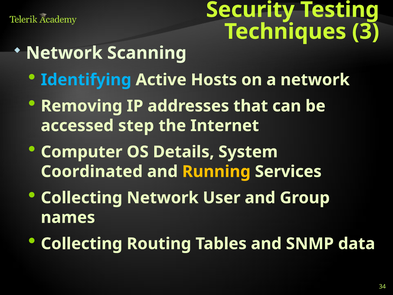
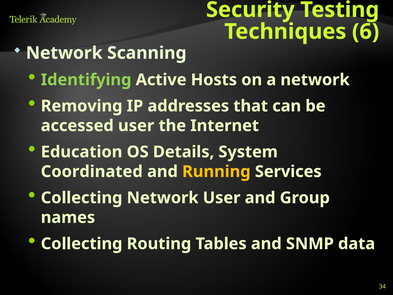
3: 3 -> 6
Identifying colour: light blue -> light green
accessed step: step -> user
Computer: Computer -> Education
